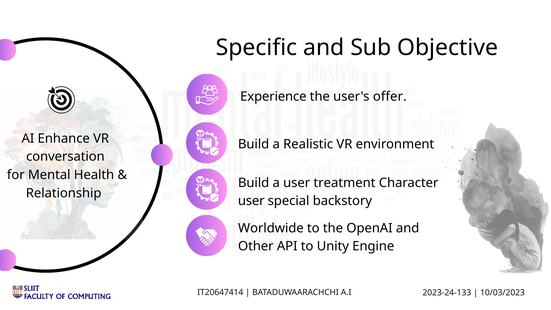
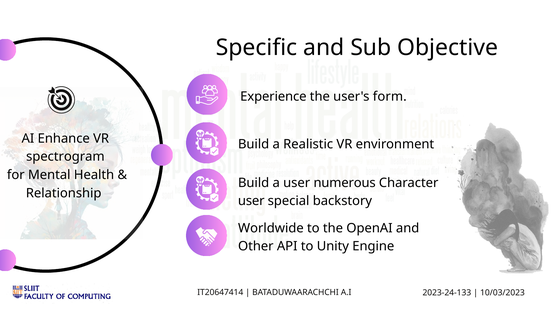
offer: offer -> form
conversation: conversation -> spectrogram
treatment: treatment -> numerous
